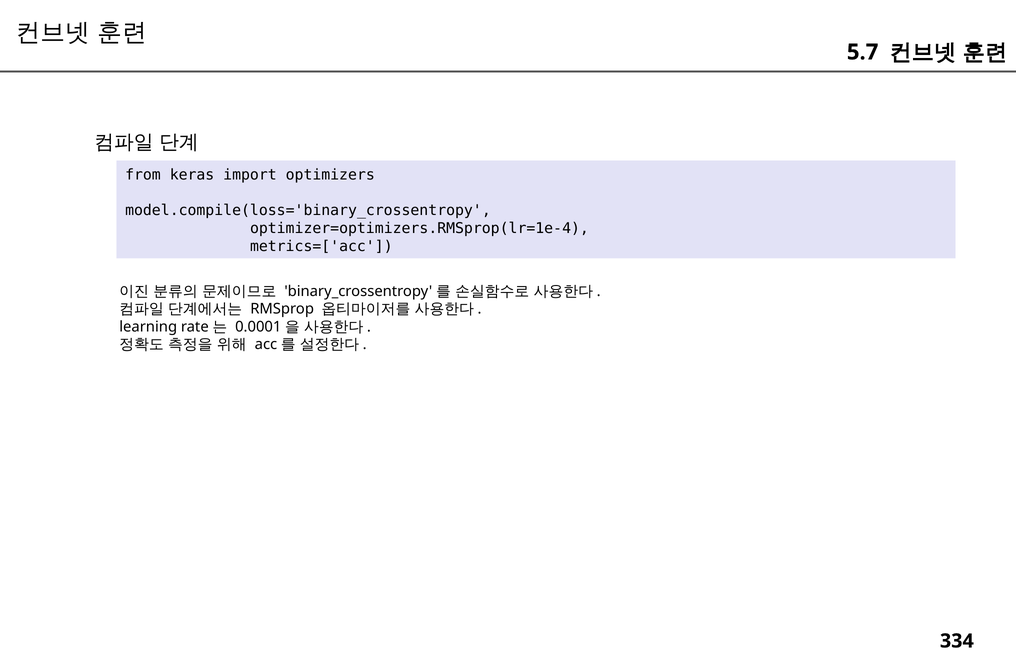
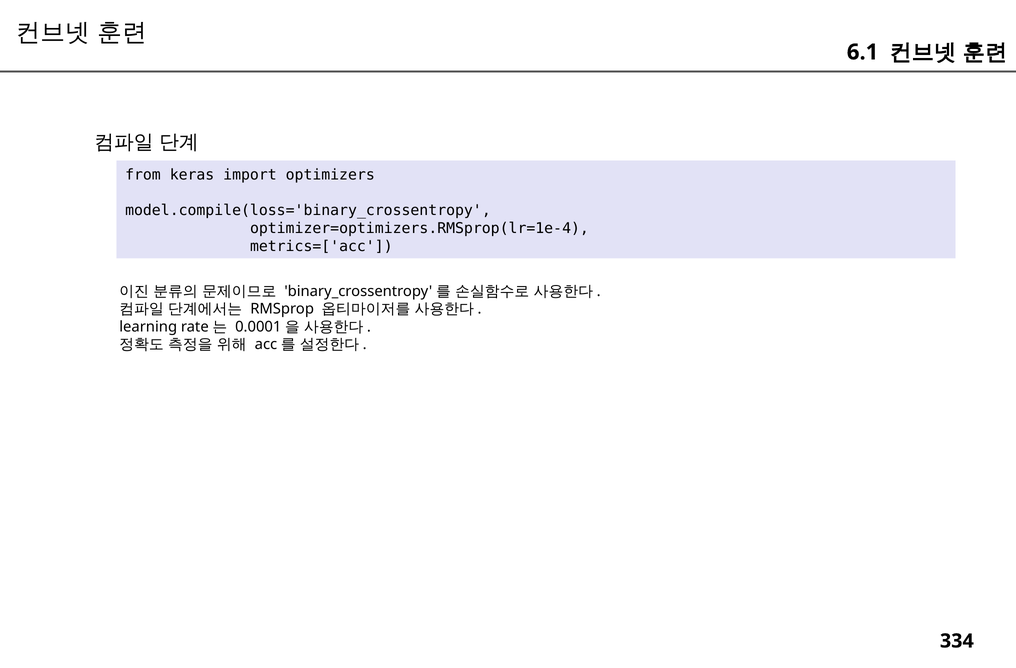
5.7: 5.7 -> 6.1
